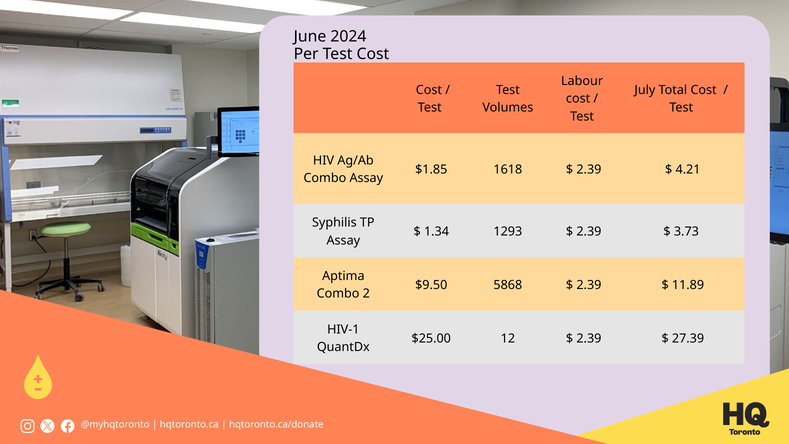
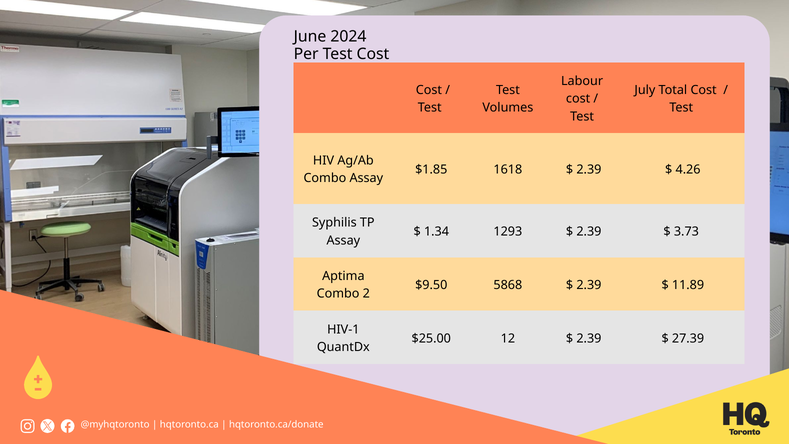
4.21: 4.21 -> 4.26
